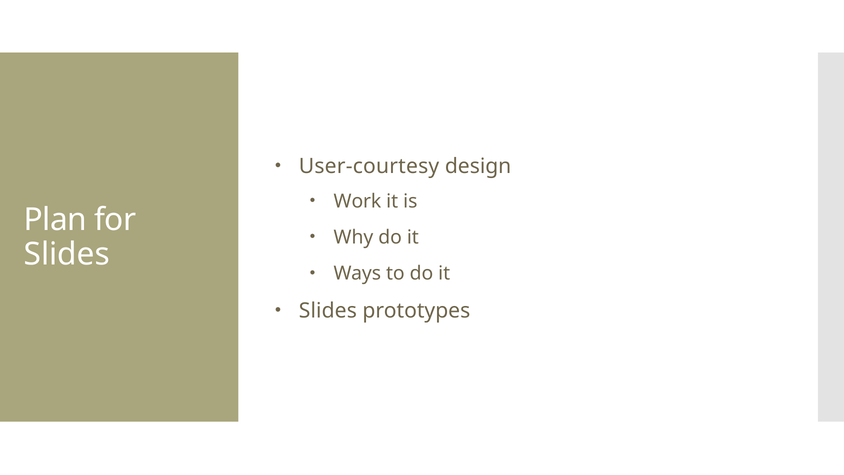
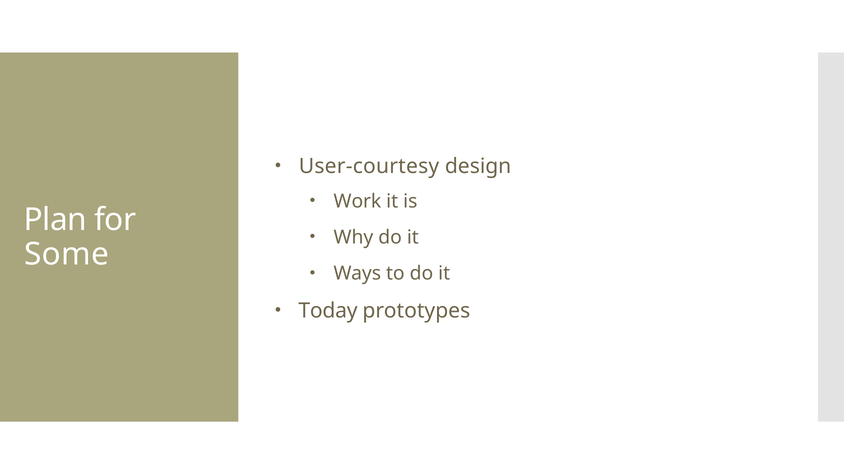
Slides at (67, 254): Slides -> Some
Slides at (328, 311): Slides -> Today
